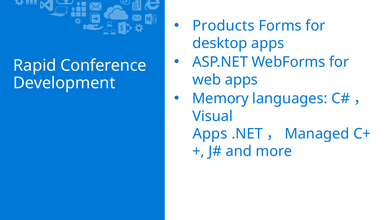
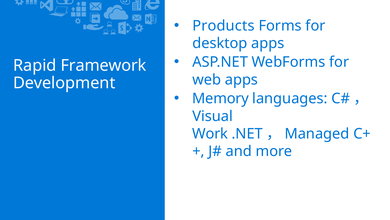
Conference: Conference -> Framework
Apps at (210, 133): Apps -> Work
